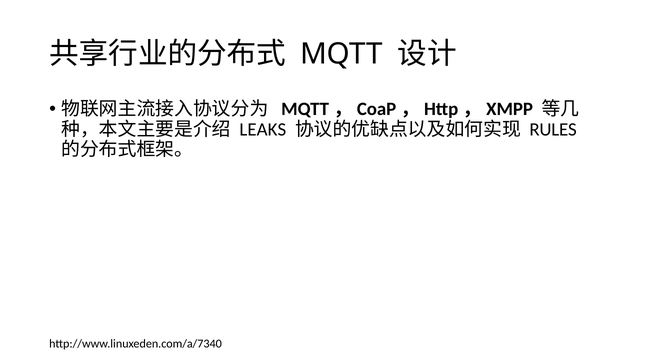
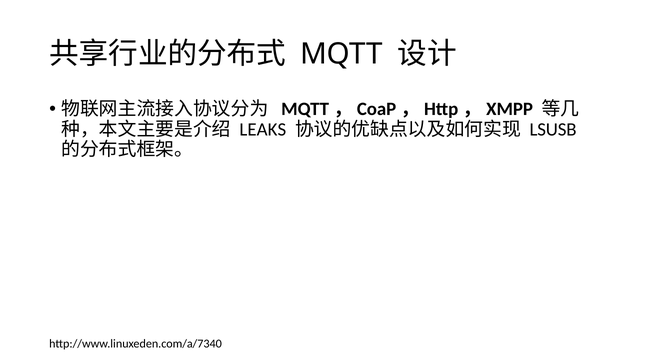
RULES: RULES -> LSUSB
